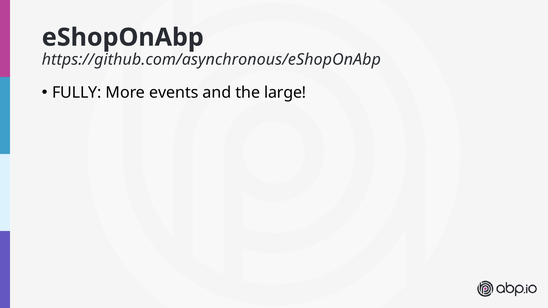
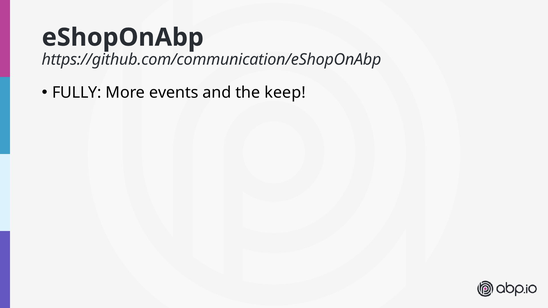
https://github.com/asynchronous/eShopOnAbp: https://github.com/asynchronous/eShopOnAbp -> https://github.com/communication/eShopOnAbp
large: large -> keep
